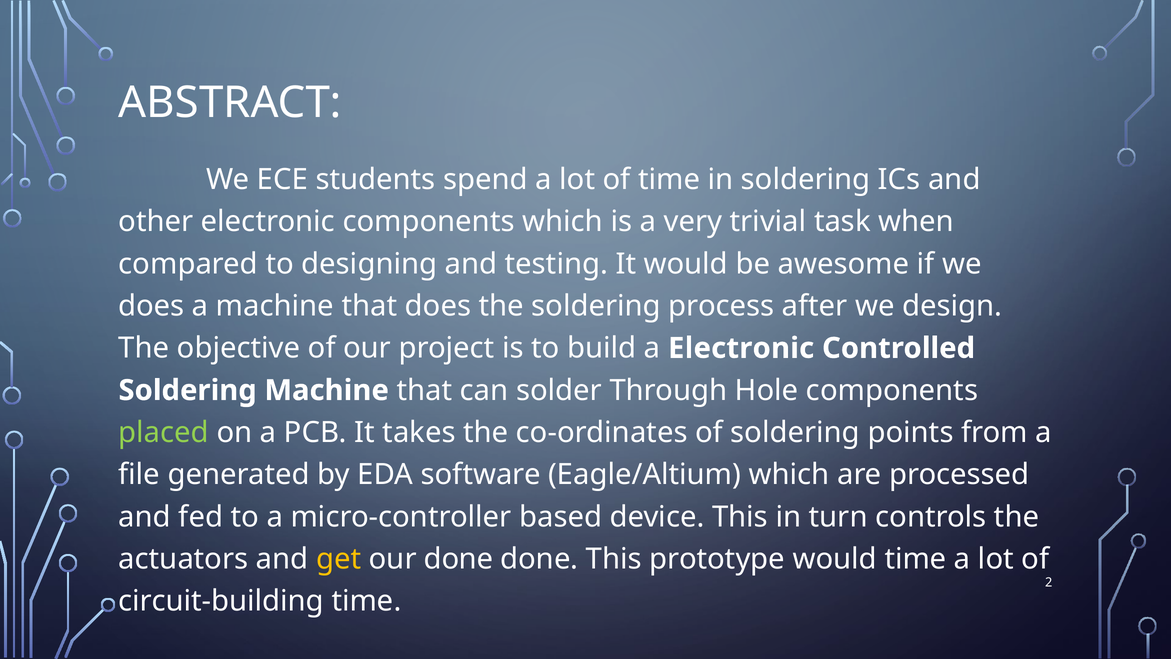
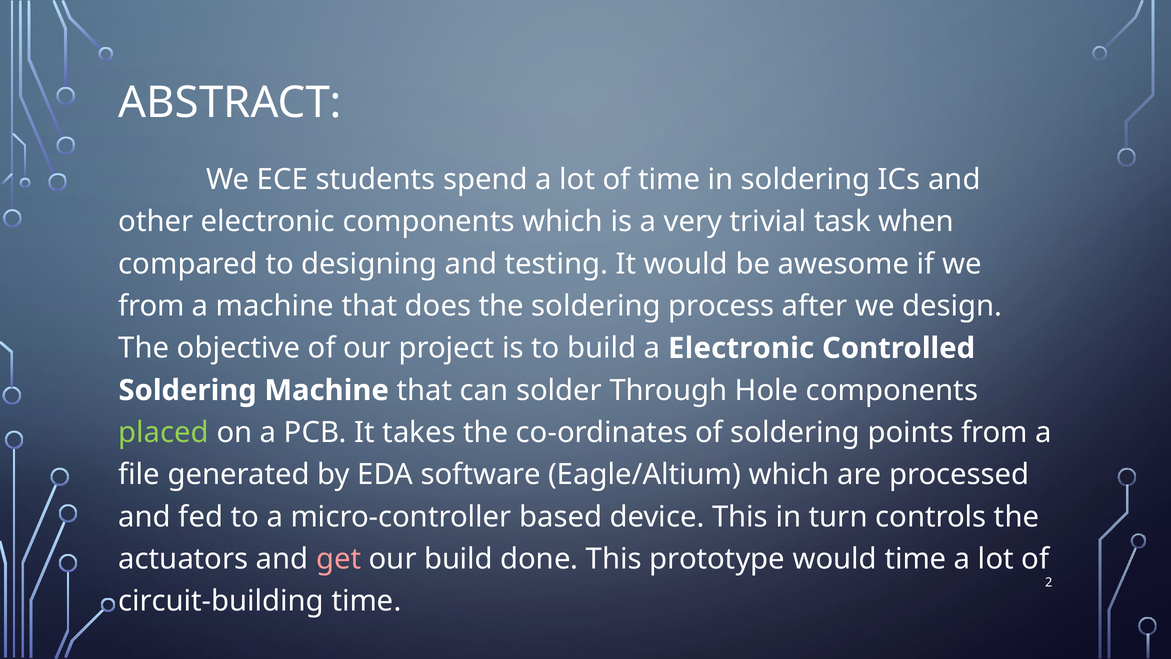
does at (151, 306): does -> from
get colour: yellow -> pink
our done: done -> build
